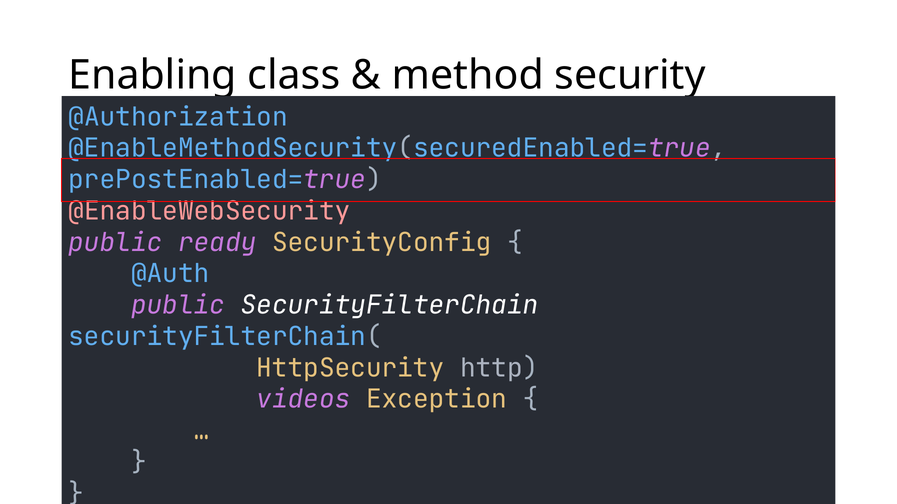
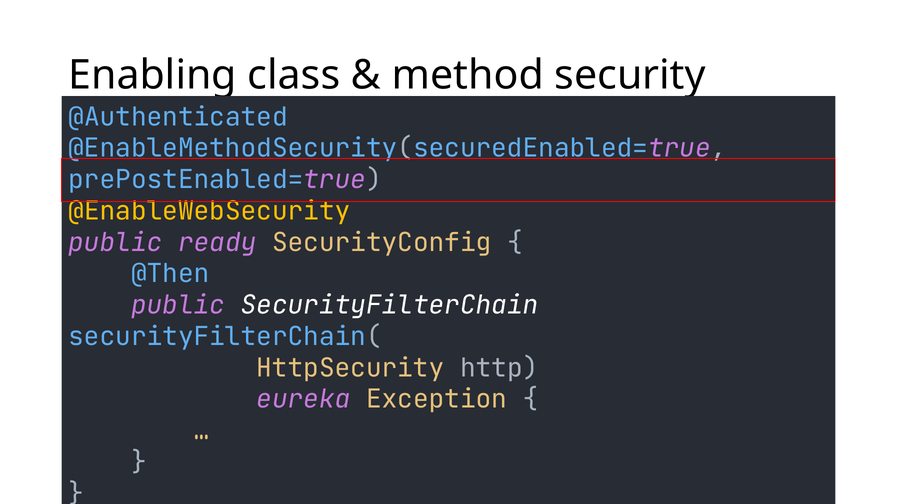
@Authorization: @Authorization -> @Authenticated
@EnableWebSecurity colour: pink -> yellow
@Auth: @Auth -> @Then
videos: videos -> eureka
